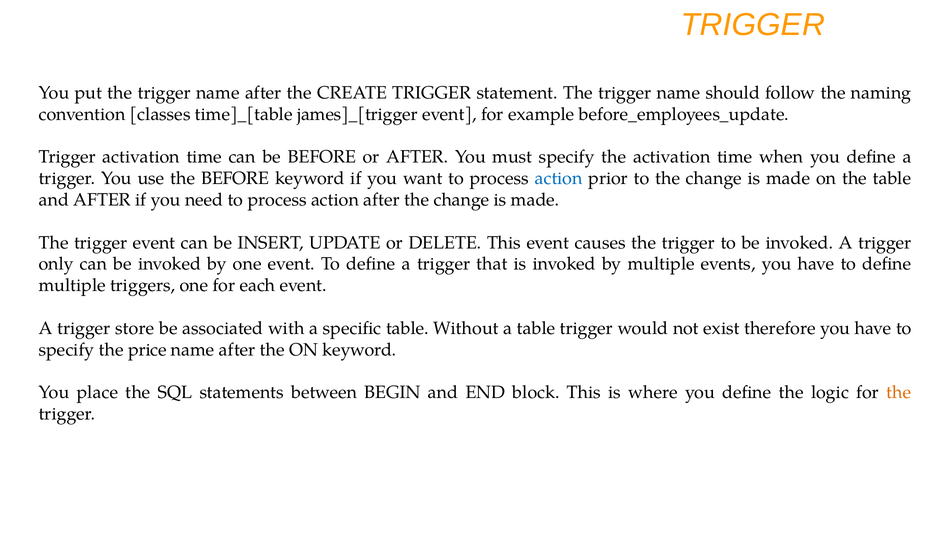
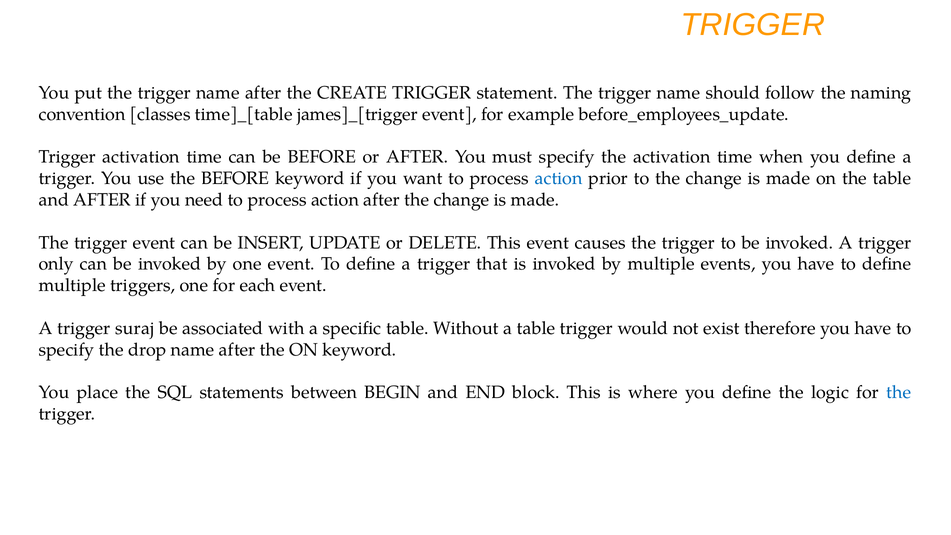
store: store -> suraj
price: price -> drop
the at (899, 392) colour: orange -> blue
